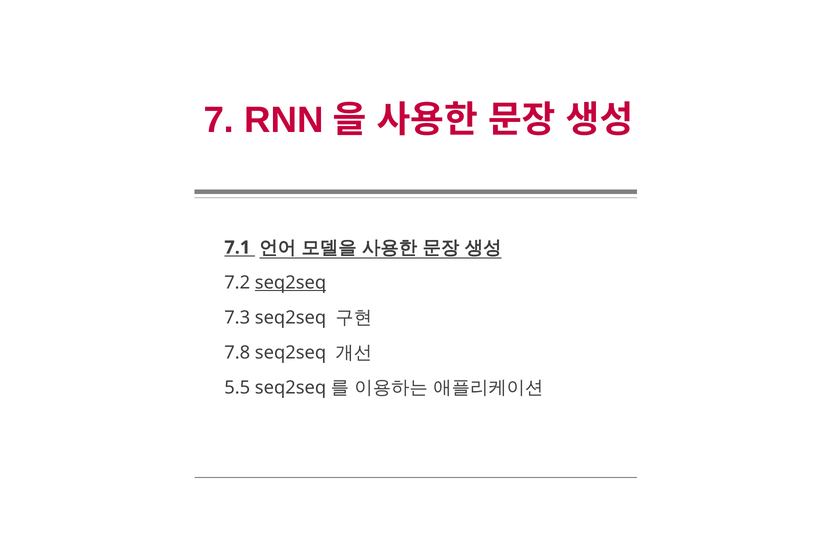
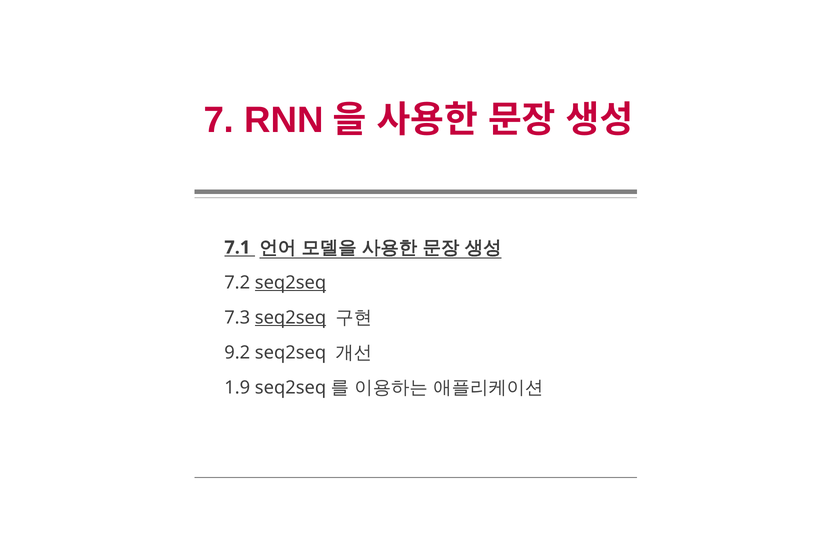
seq2seq at (291, 318) underline: none -> present
7.8: 7.8 -> 9.2
5.5: 5.5 -> 1.9
